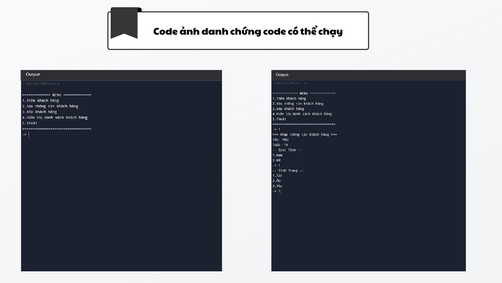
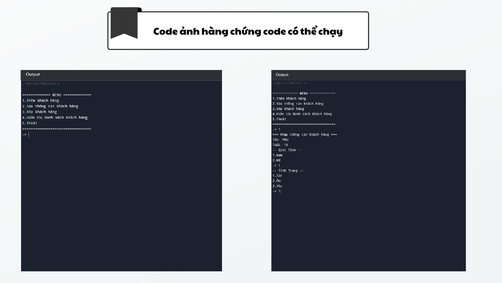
danh: danh -> hàng
